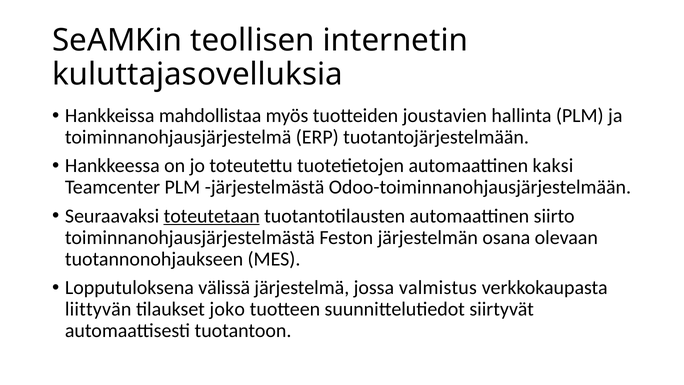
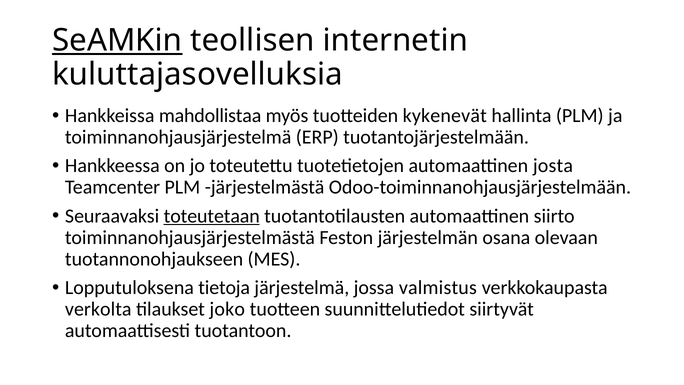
SeAMKin underline: none -> present
joustavien: joustavien -> kykenevät
kaksi: kaksi -> josta
välissä: välissä -> tietoja
liittyvän: liittyvän -> verkolta
